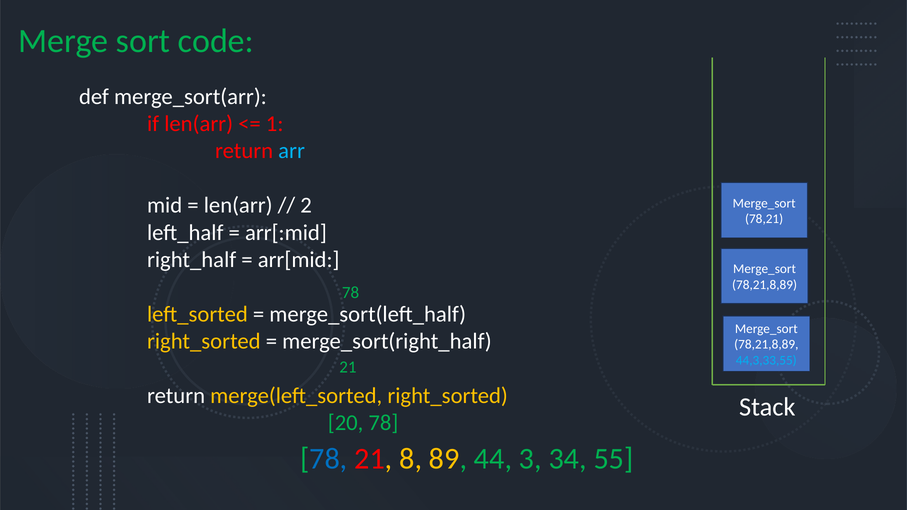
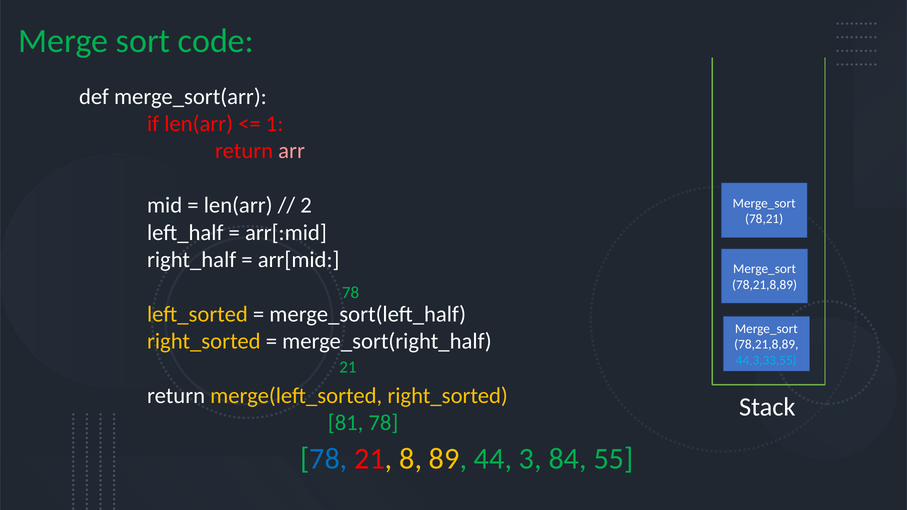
arr colour: light blue -> pink
20: 20 -> 81
34: 34 -> 84
